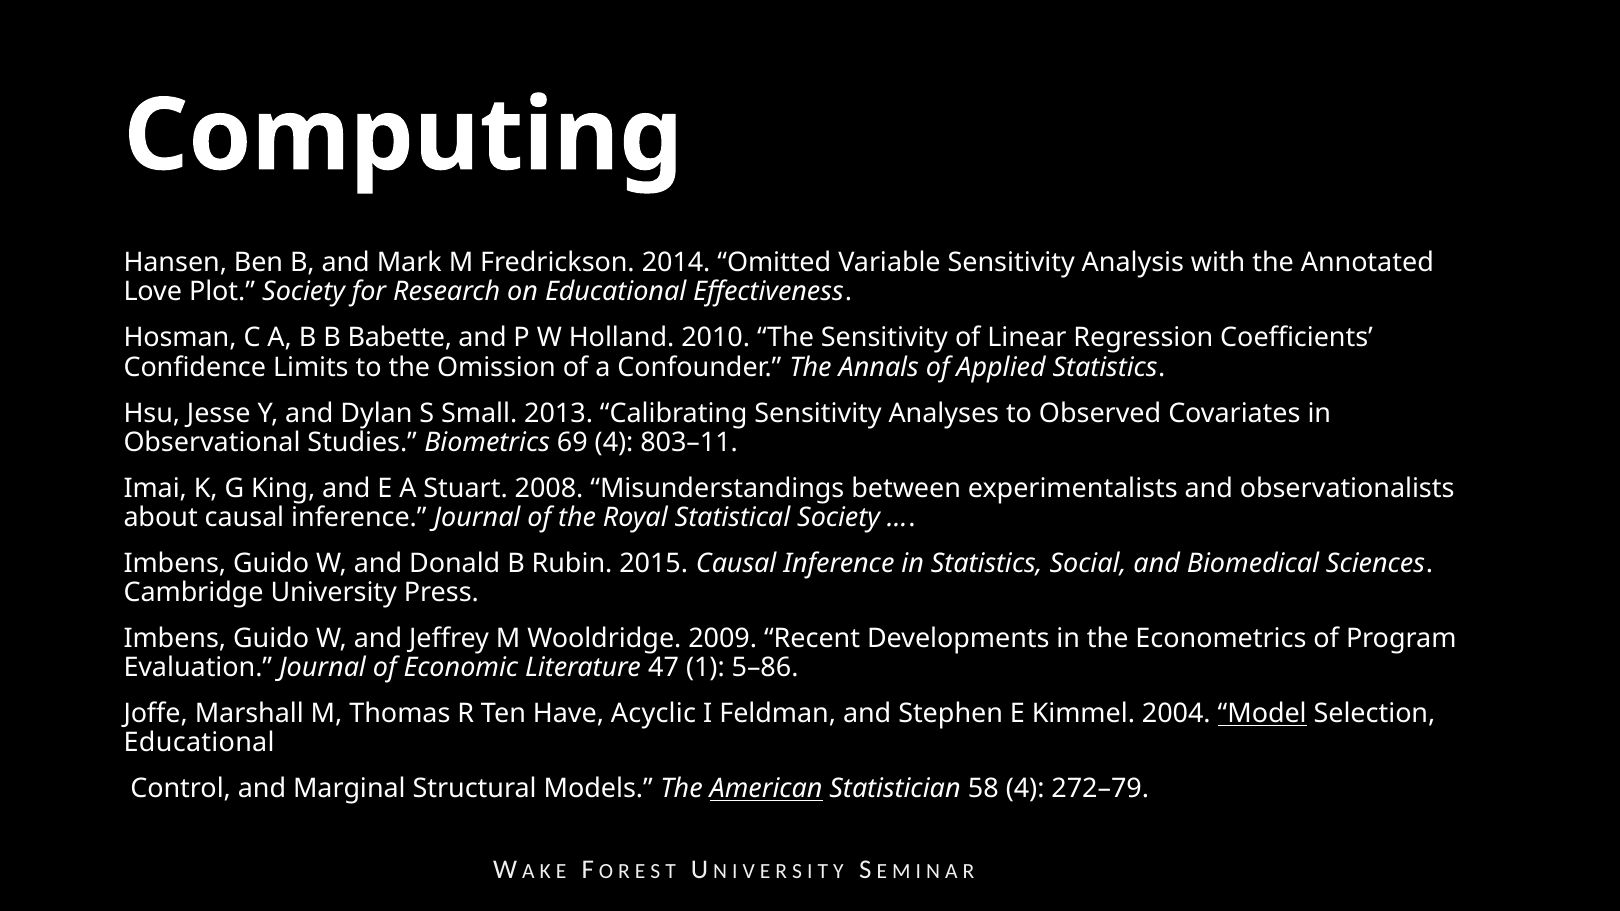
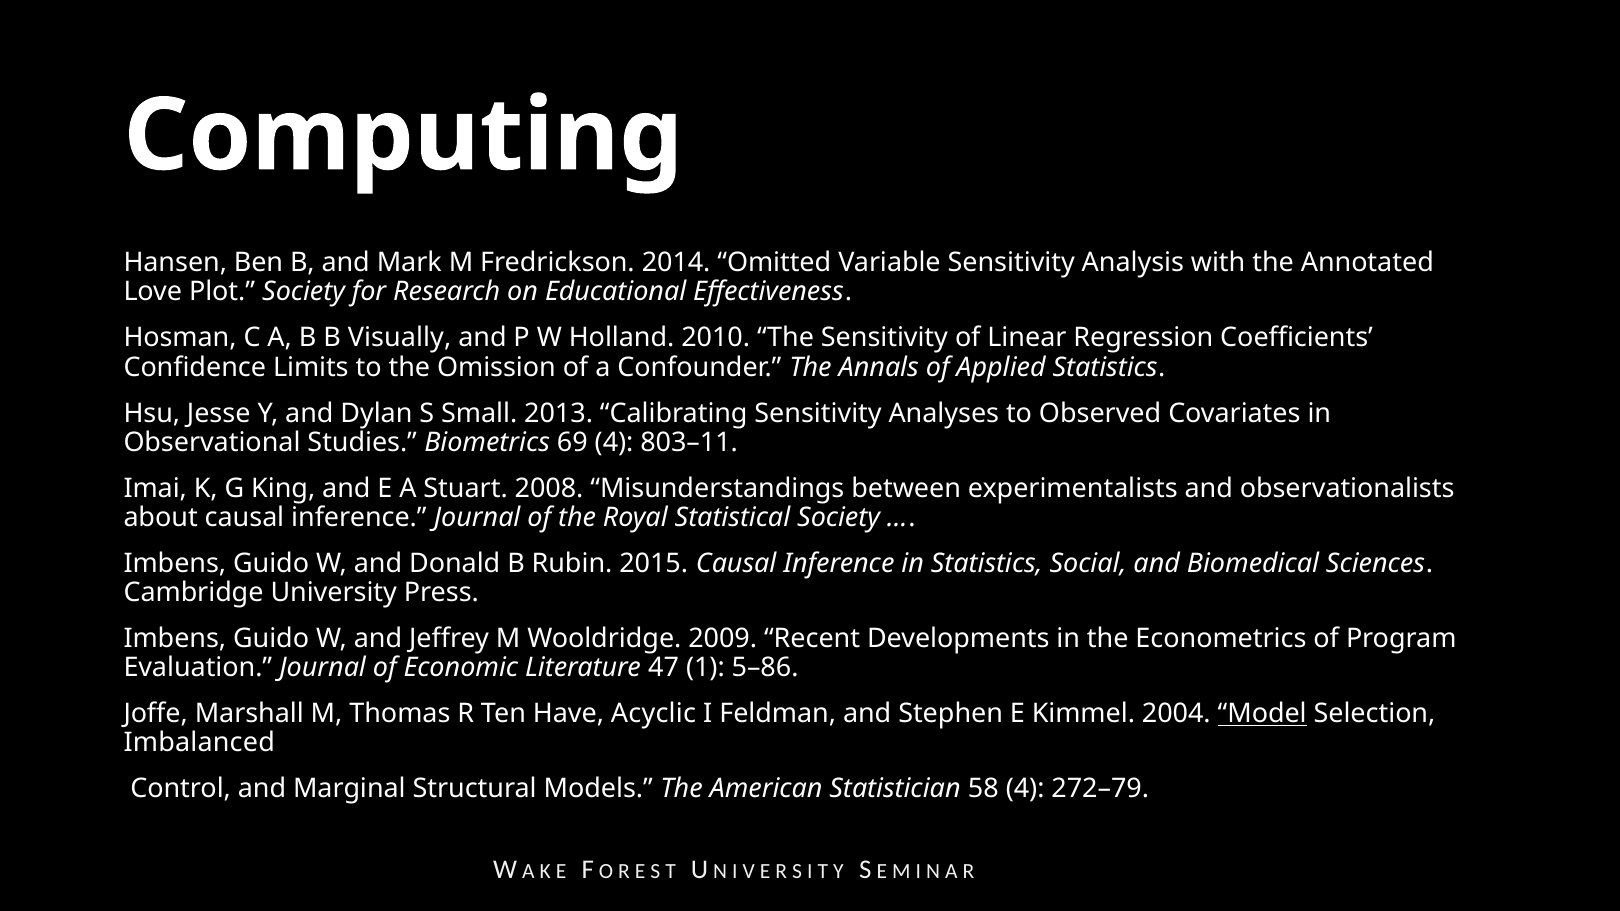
Babette: Babette -> Visually
Educational at (199, 743): Educational -> Imbalanced
American underline: present -> none
